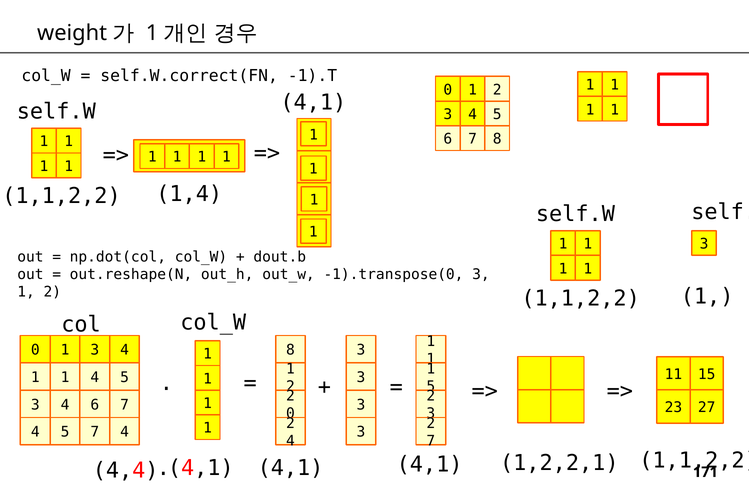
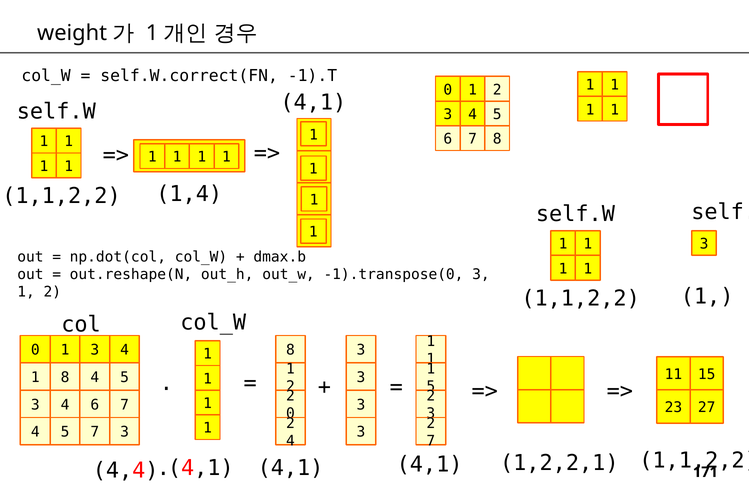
dout.b: dout.b -> dmax.b
1 at (65, 377): 1 -> 8
5 7 4: 4 -> 3
